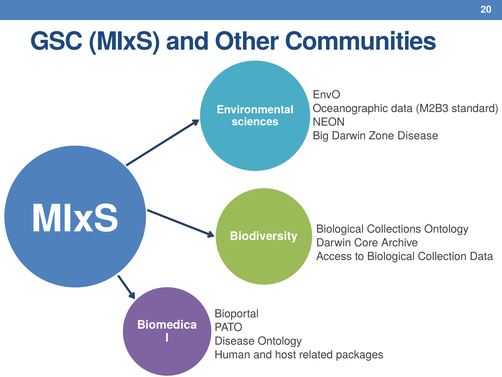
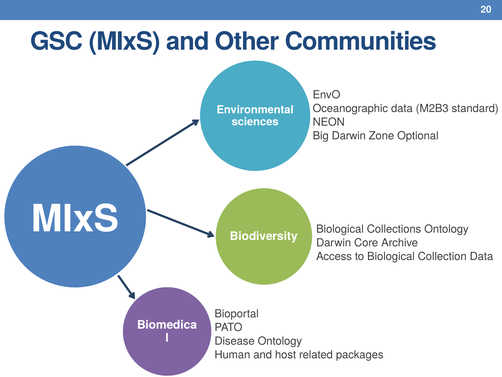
Zone Disease: Disease -> Optional
